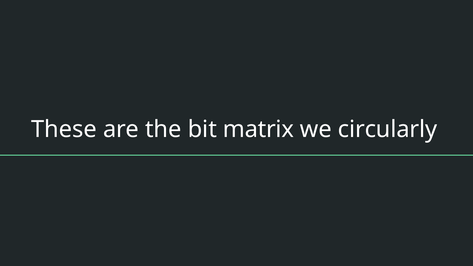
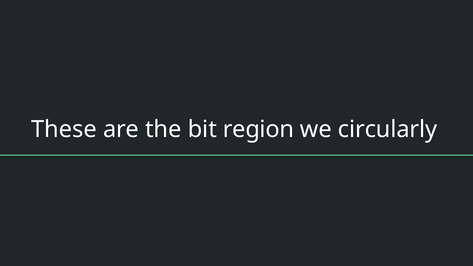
matrix: matrix -> region
